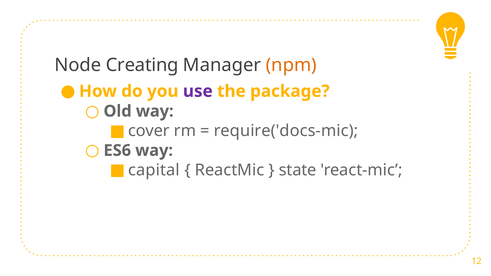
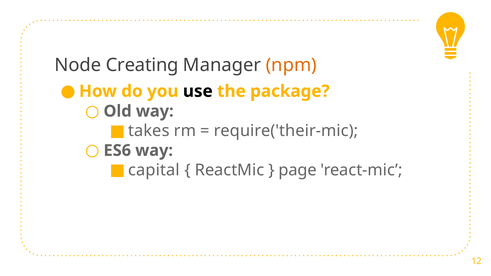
use colour: purple -> black
cover: cover -> takes
require('docs-mic: require('docs-mic -> require('their-mic
state: state -> page
